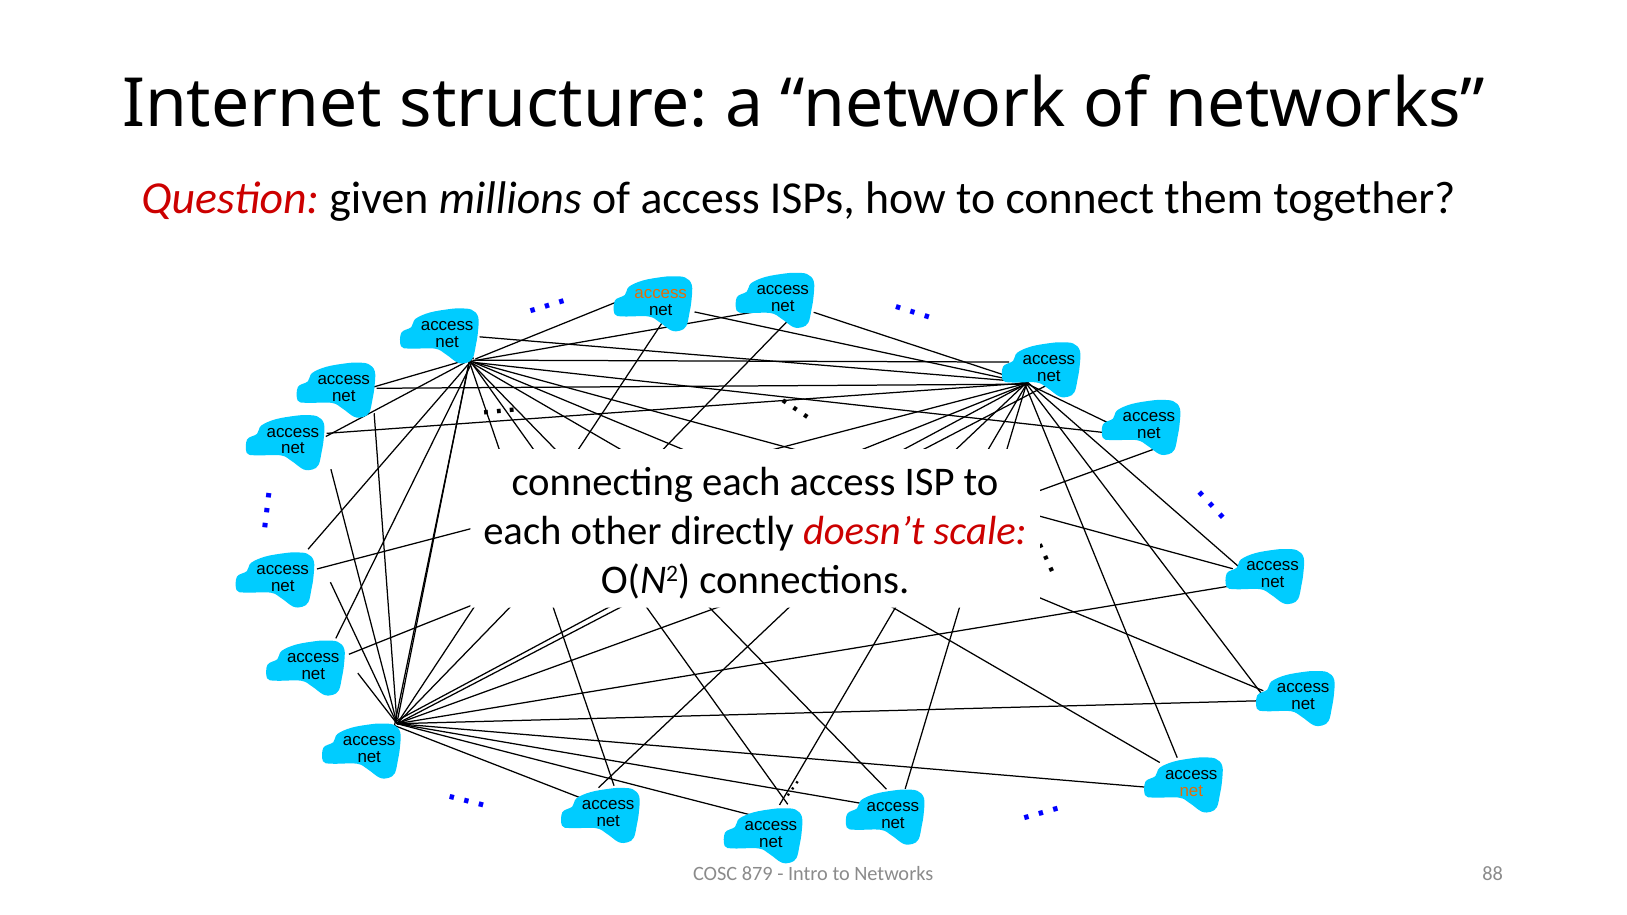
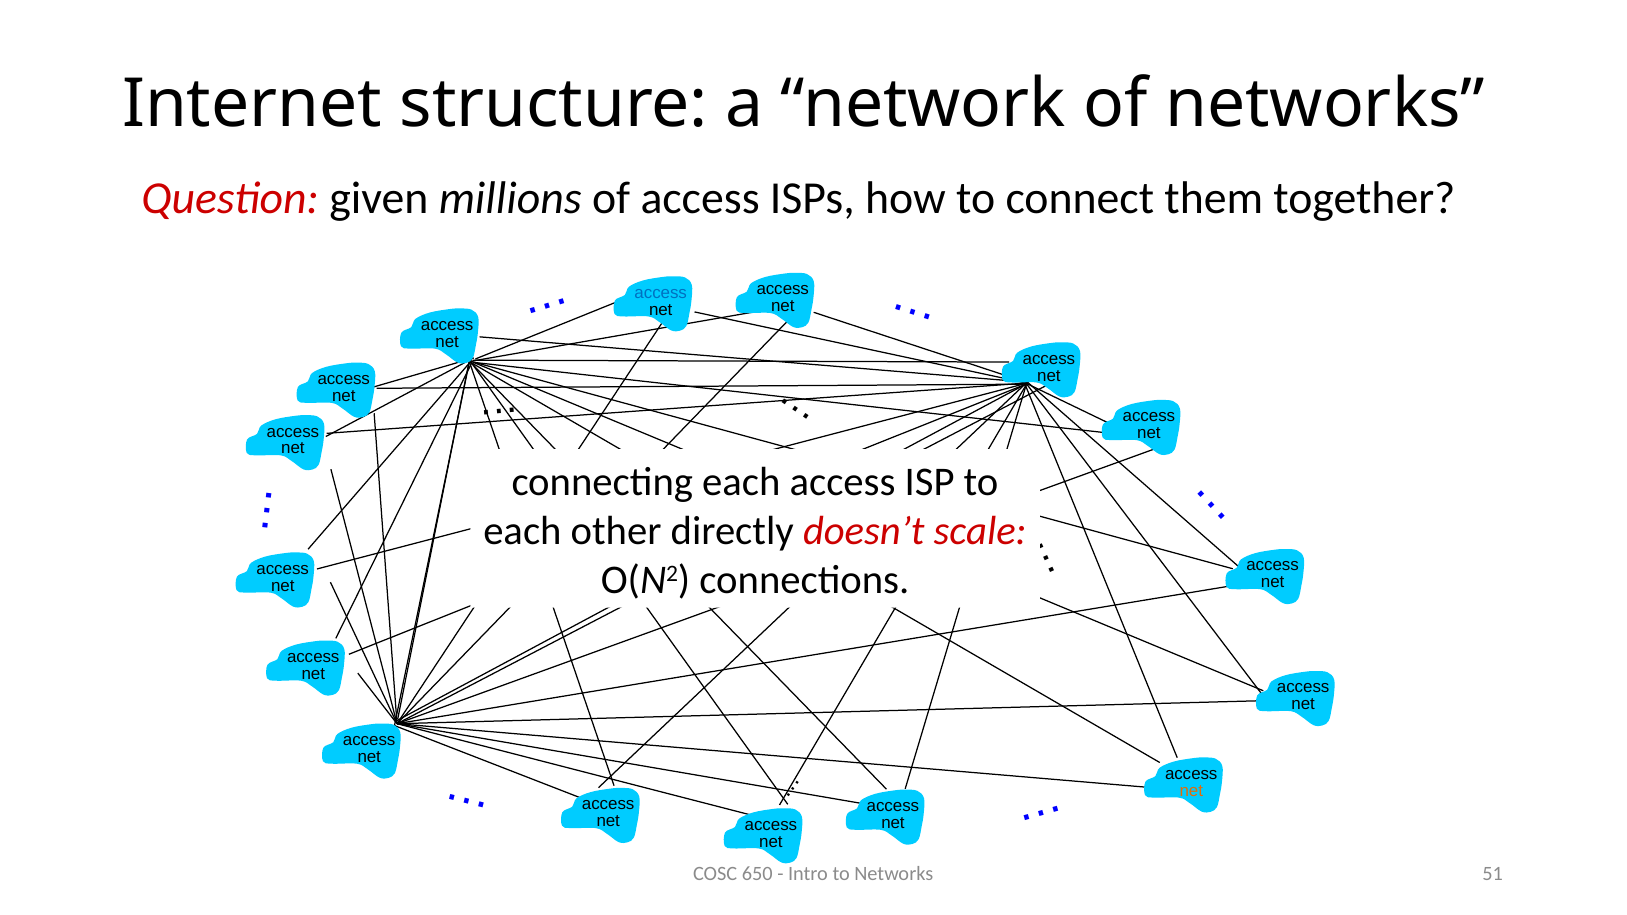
access at (661, 293) colour: orange -> blue
879: 879 -> 650
88: 88 -> 51
